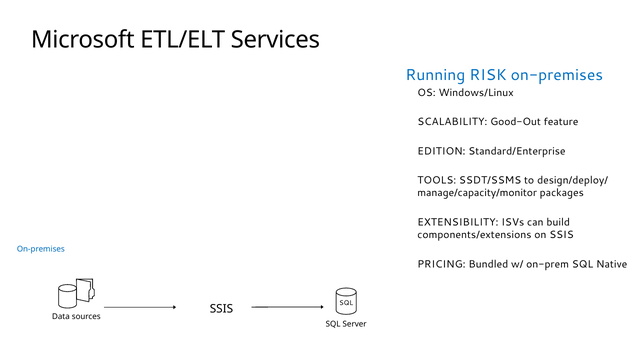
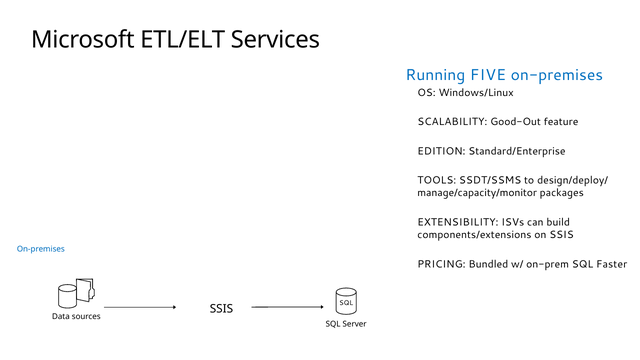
RISK: RISK -> FIVE
Native: Native -> Faster
